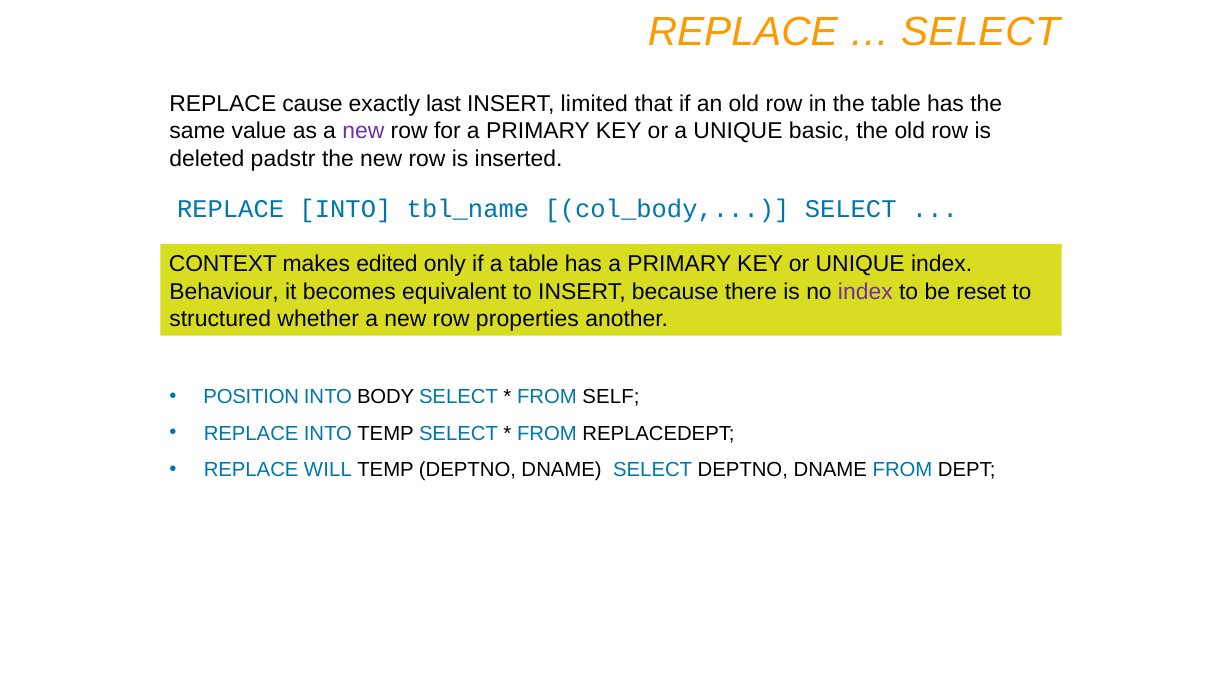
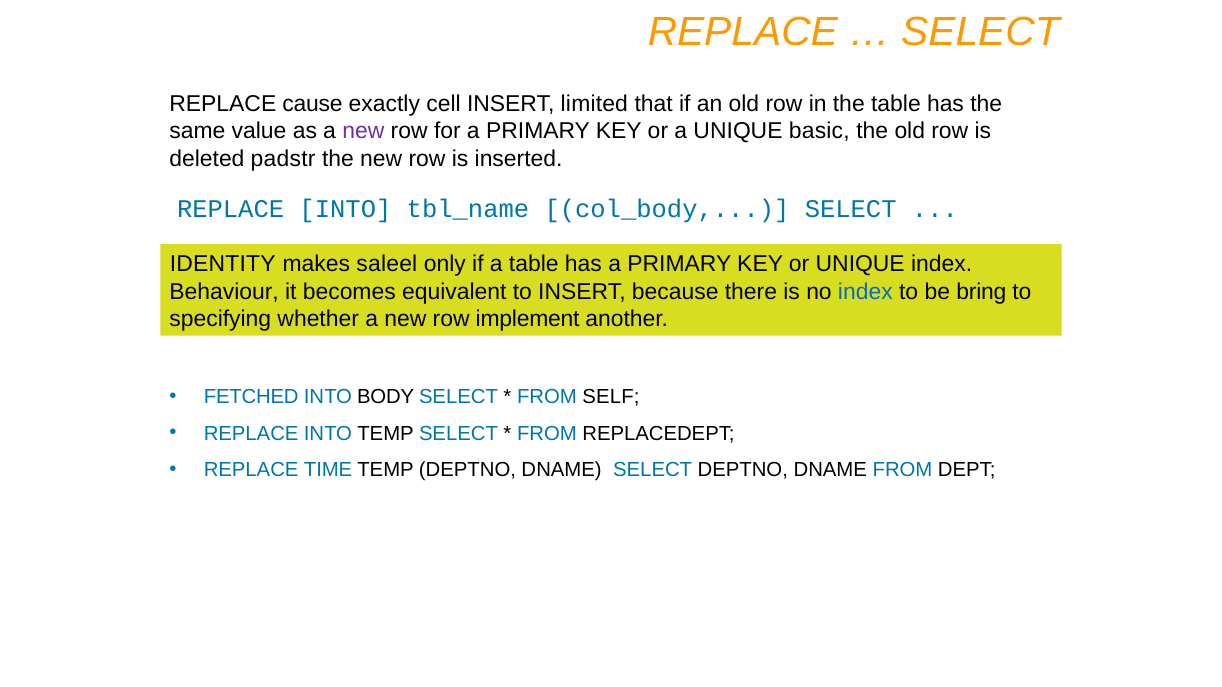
last: last -> cell
CONTEXT: CONTEXT -> IDENTITY
edited: edited -> saleel
index at (865, 292) colour: purple -> blue
reset: reset -> bring
structured: structured -> specifying
properties: properties -> implement
POSITION: POSITION -> FETCHED
WILL: WILL -> TIME
